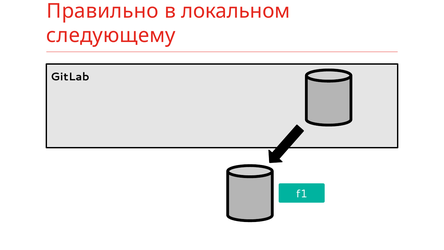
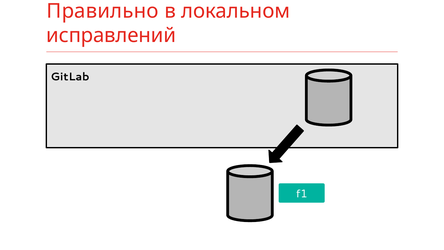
следующему: следующему -> исправлений
